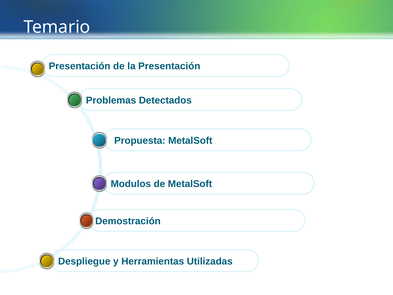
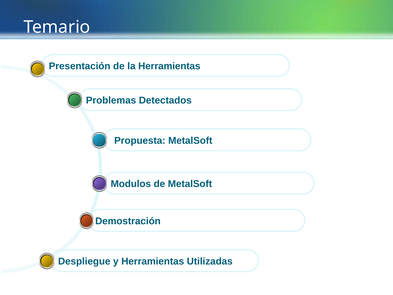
la Presentación: Presentación -> Herramientas
